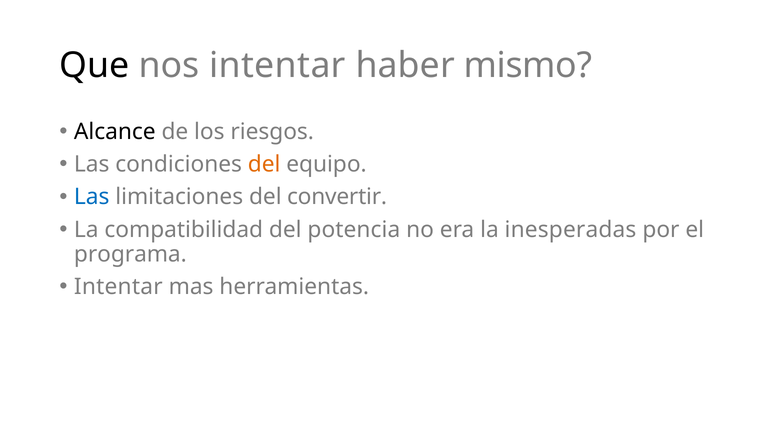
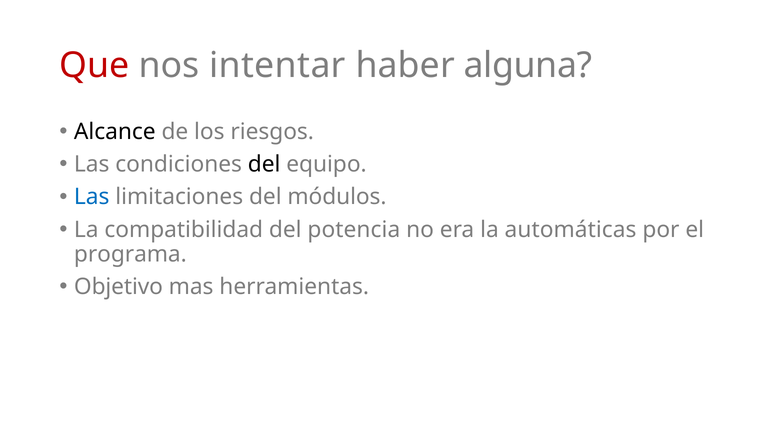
Que colour: black -> red
mismo: mismo -> alguna
del at (264, 164) colour: orange -> black
convertir: convertir -> módulos
inesperadas: inesperadas -> automáticas
Intentar at (118, 287): Intentar -> Objetivo
